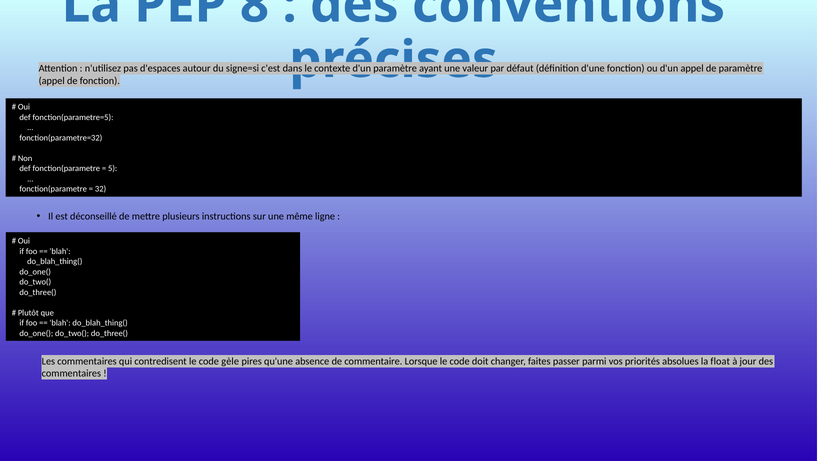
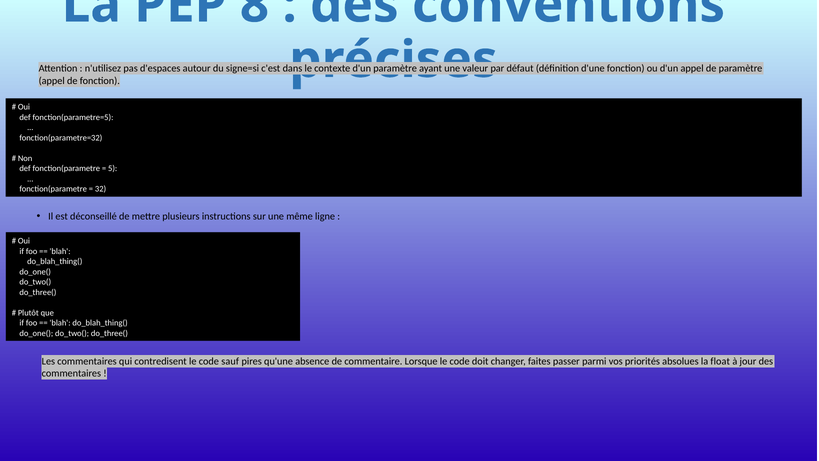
gèle: gèle -> sauf
